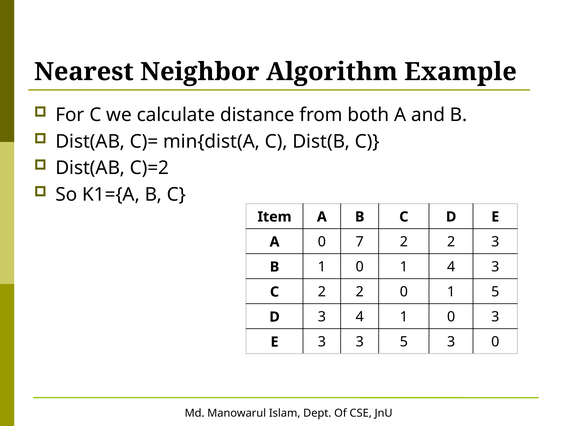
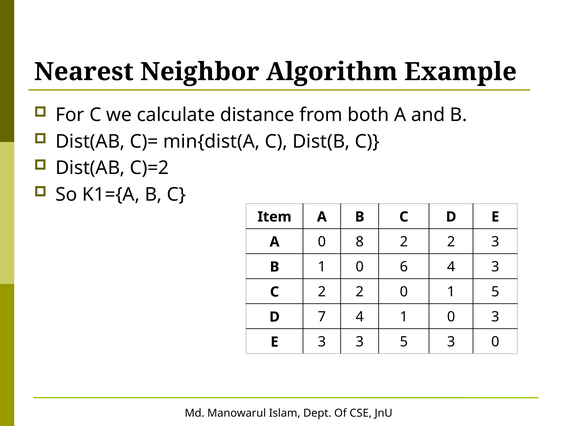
7: 7 -> 8
1 0 1: 1 -> 6
D 3: 3 -> 7
